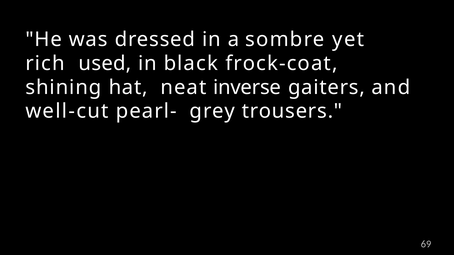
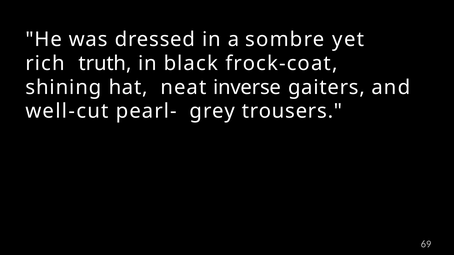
used: used -> truth
